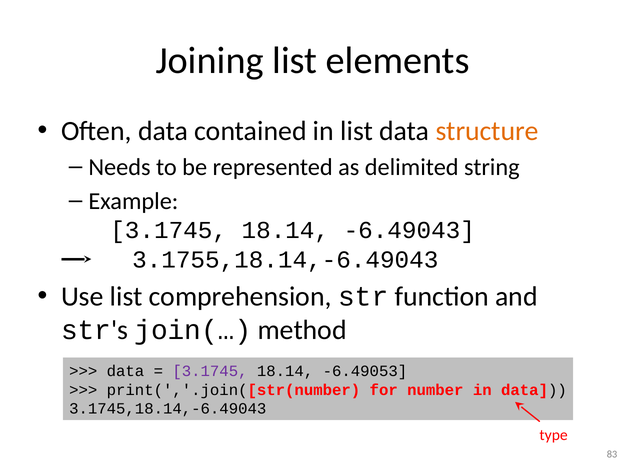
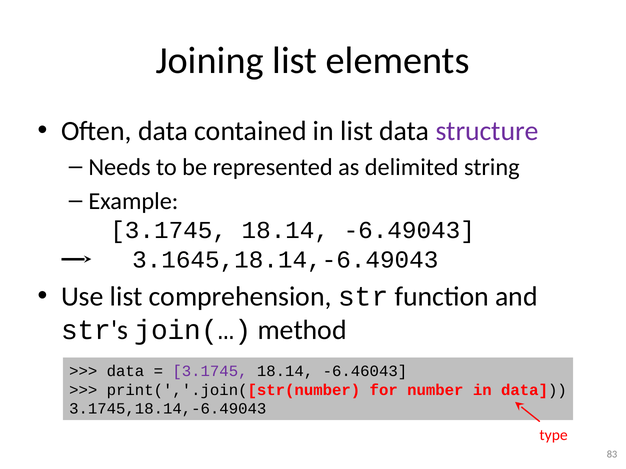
structure colour: orange -> purple
3.1755,18.14,-6.49043: 3.1755,18.14,-6.49043 -> 3.1645,18.14,-6.49043
-6.49053: -6.49053 -> -6.46043
